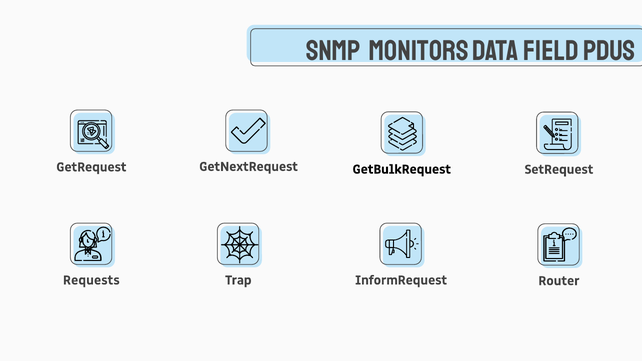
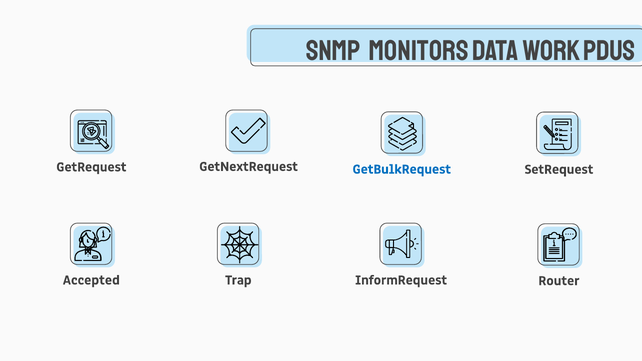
Field: Field -> Work
GetBulkRequest colour: black -> blue
Requests: Requests -> Accepted
